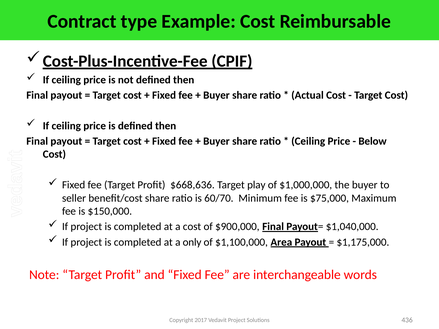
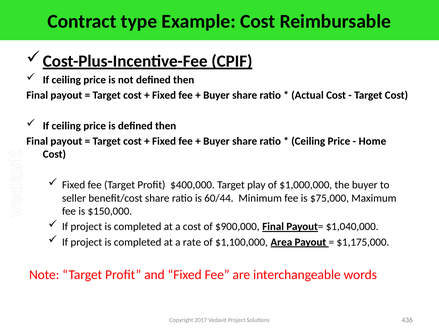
Below: Below -> Home
$668,636: $668,636 -> $400,000
60/70: 60/70 -> 60/44
only: only -> rate
